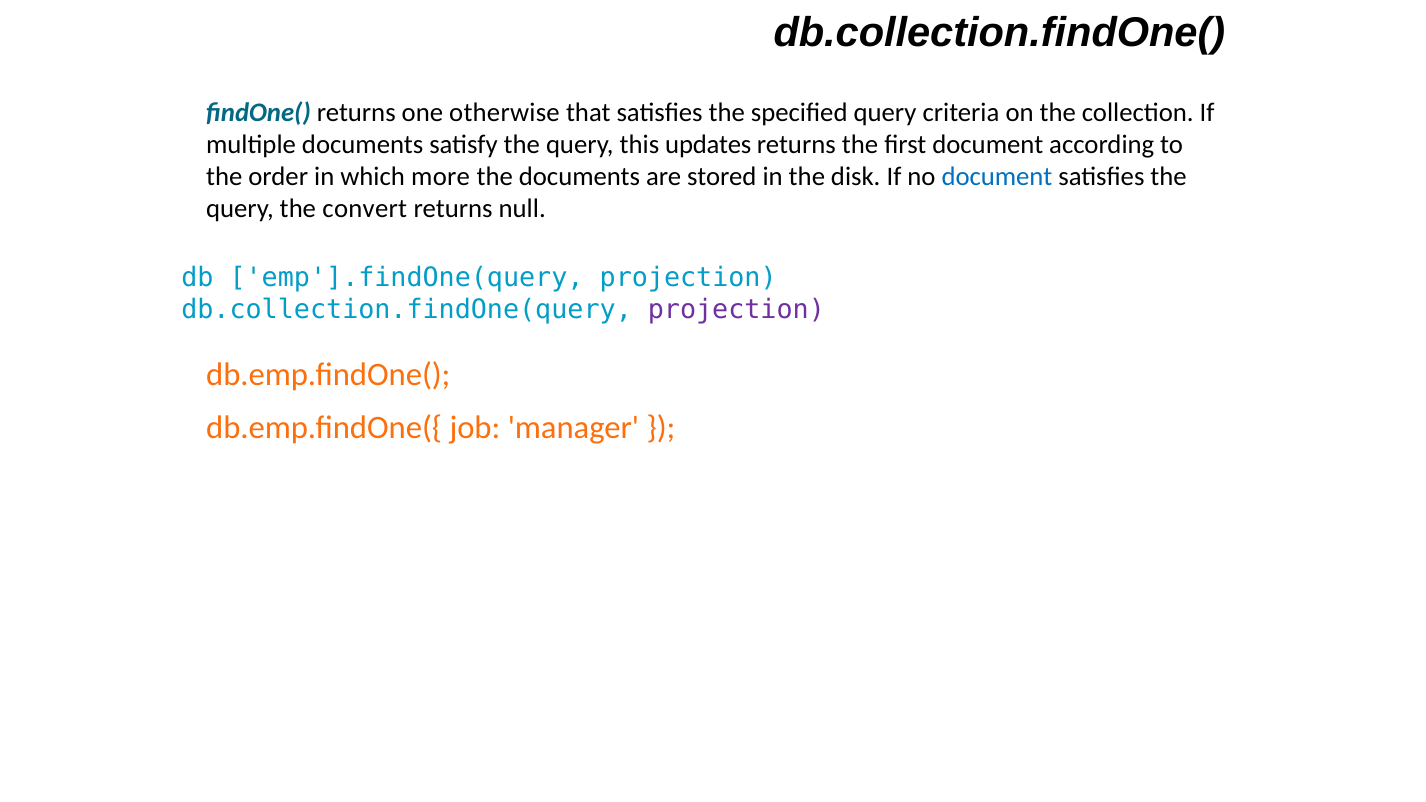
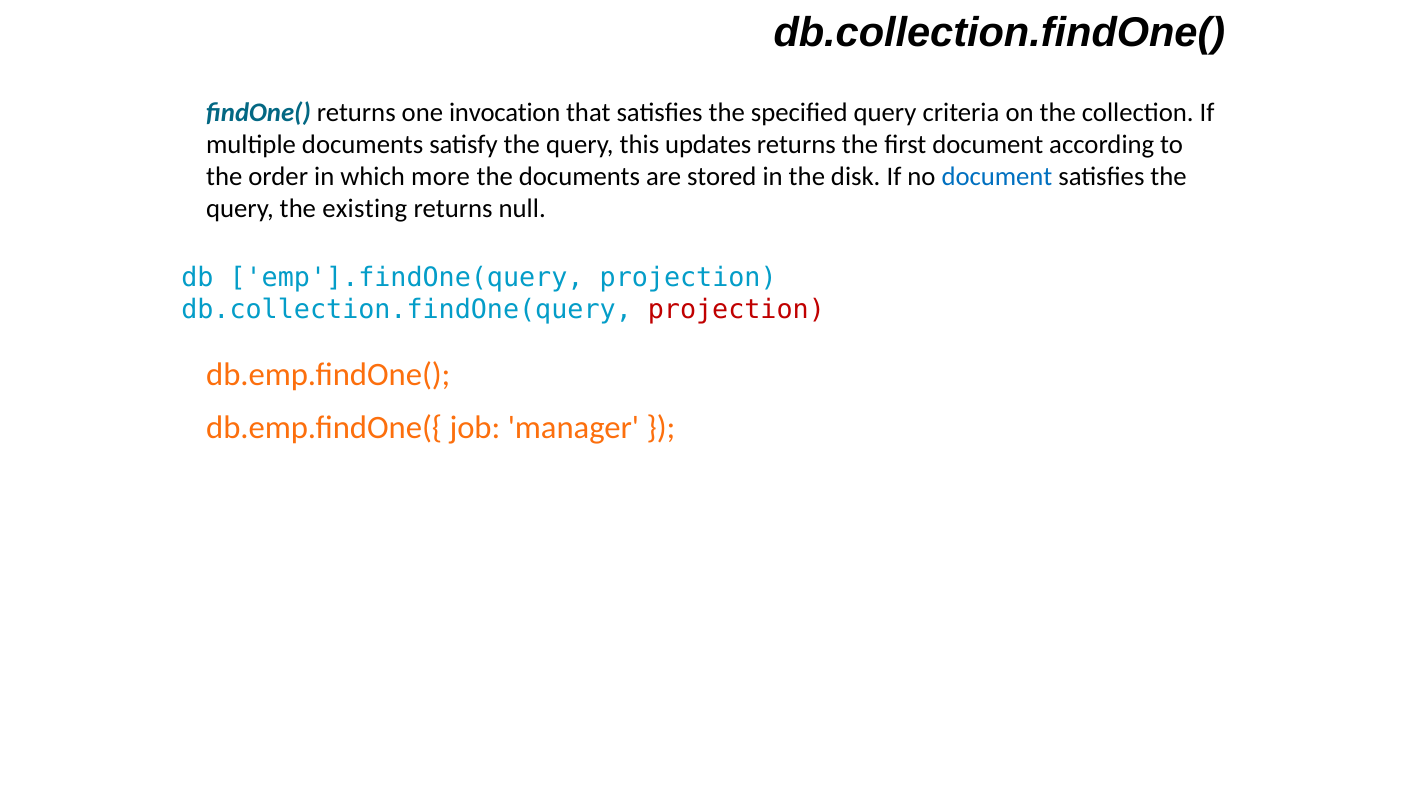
otherwise: otherwise -> invocation
convert: convert -> existing
projection at (736, 309) colour: purple -> red
